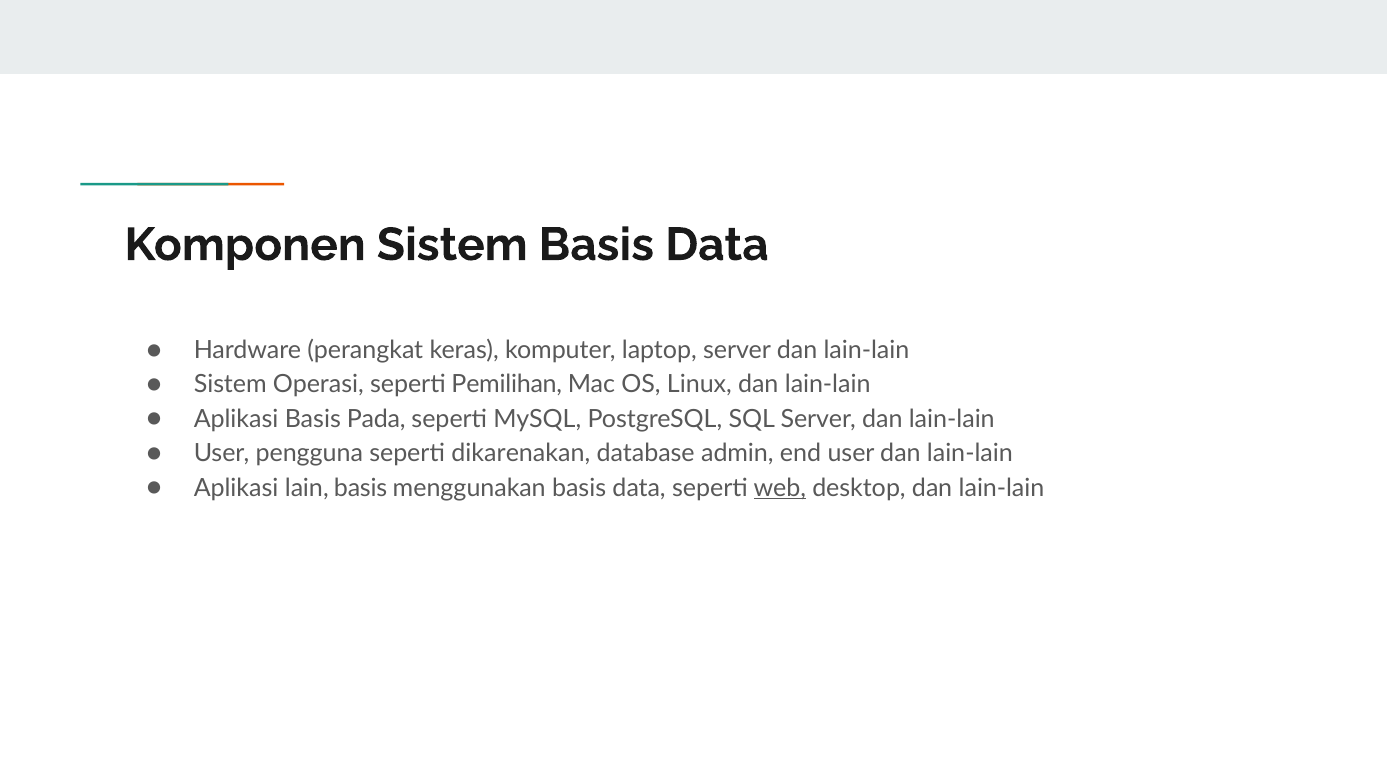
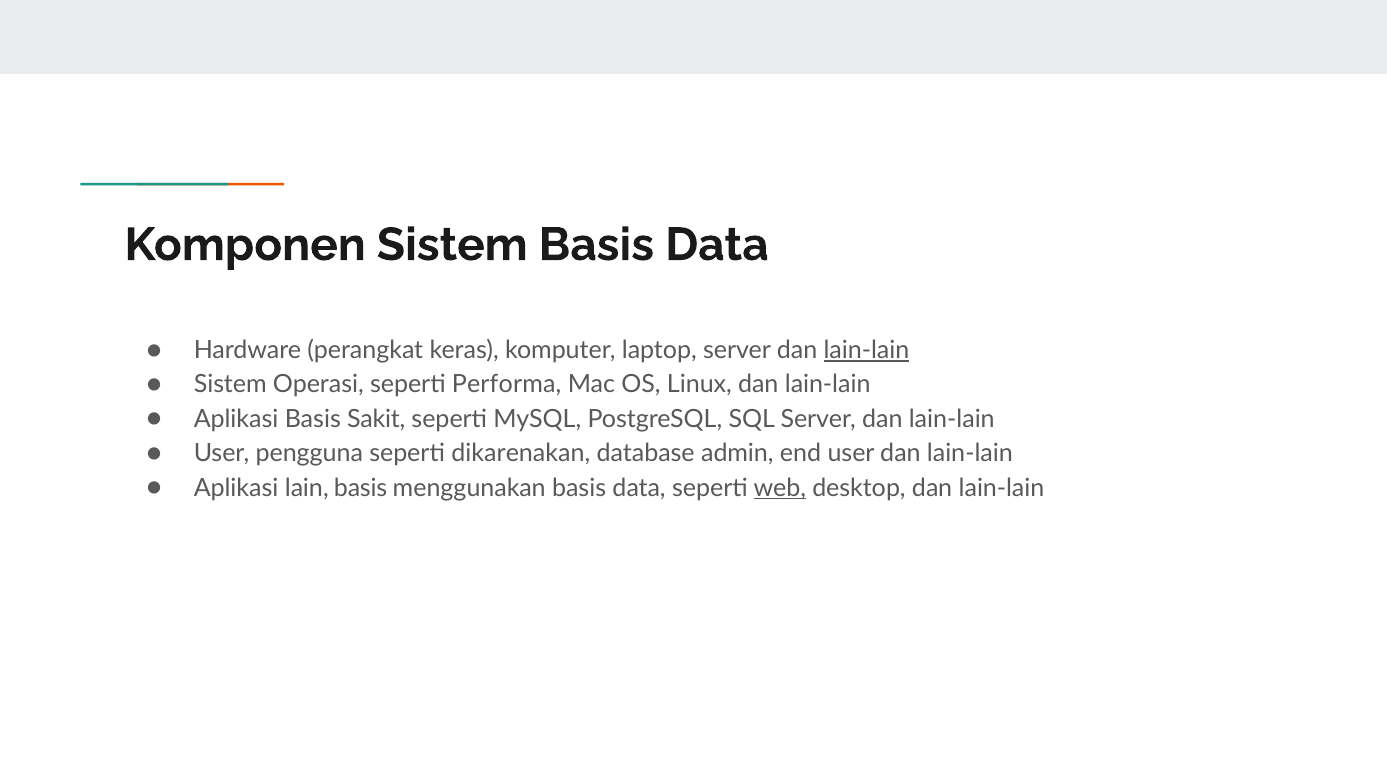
lain-lain at (866, 350) underline: none -> present
Pemilihan: Pemilihan -> Performa
Pada: Pada -> Sakit
